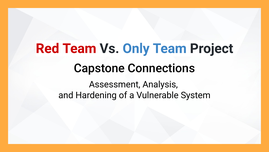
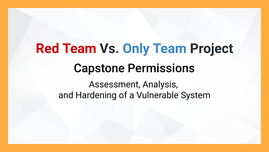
Connections: Connections -> Permissions
